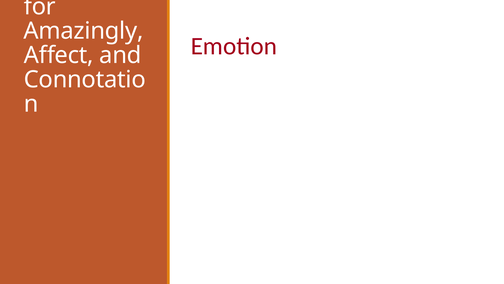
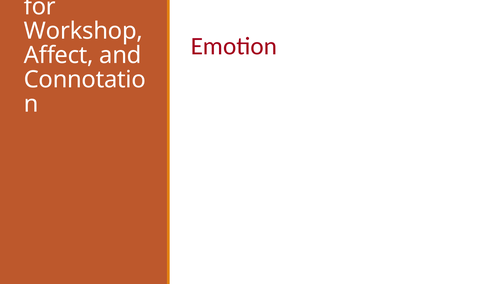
Amazingly: Amazingly -> Workshop
